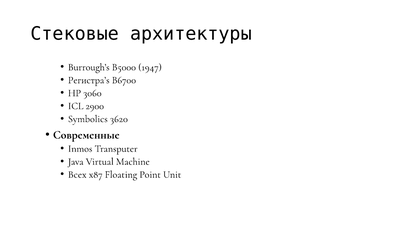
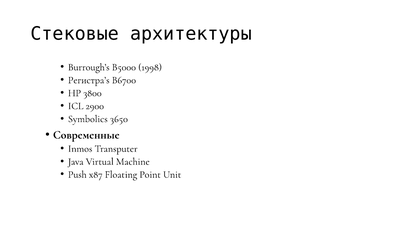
1947: 1947 -> 1998
3060: 3060 -> 3800
3620: 3620 -> 3650
Всех: Всех -> Push
